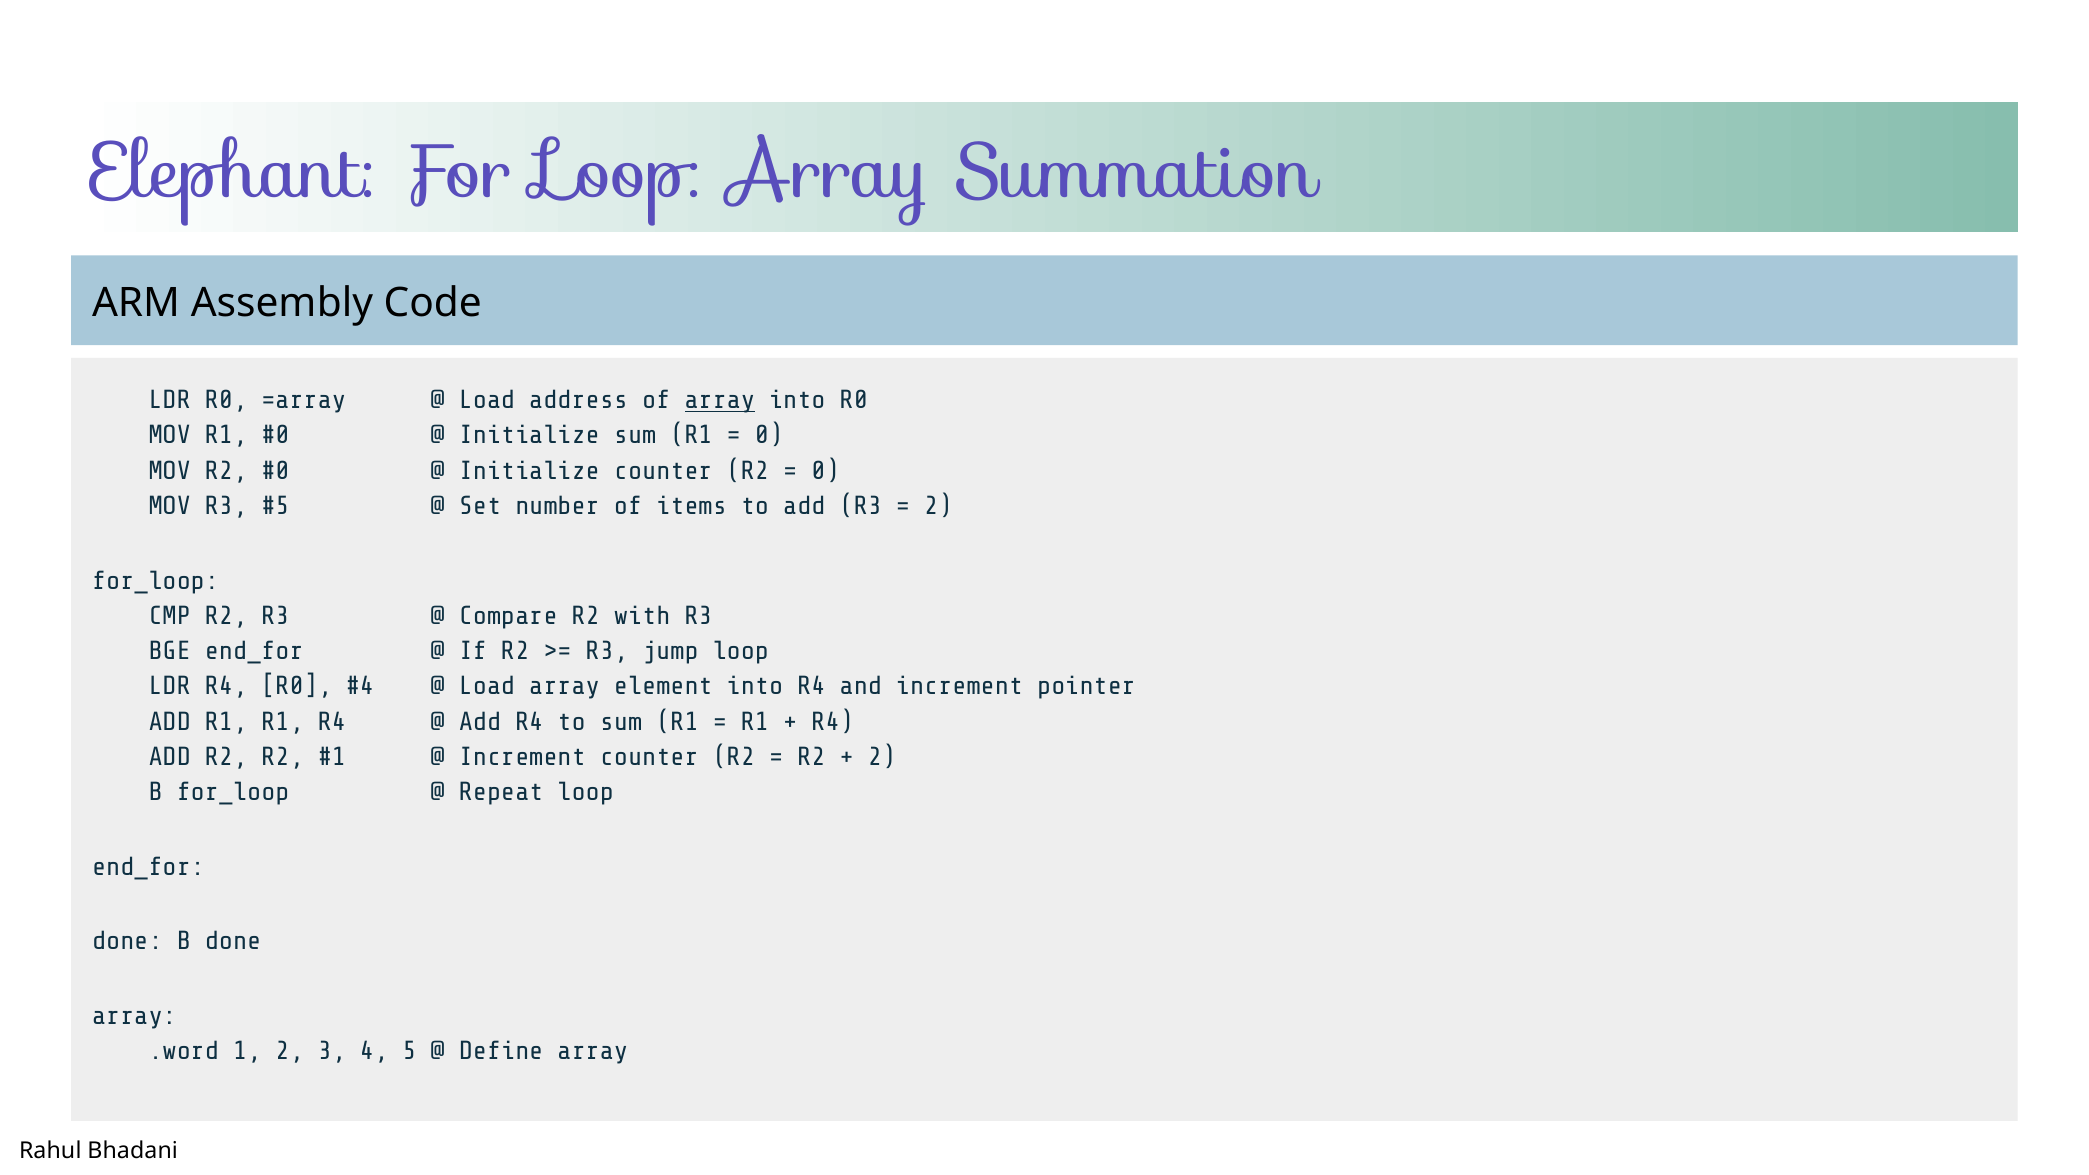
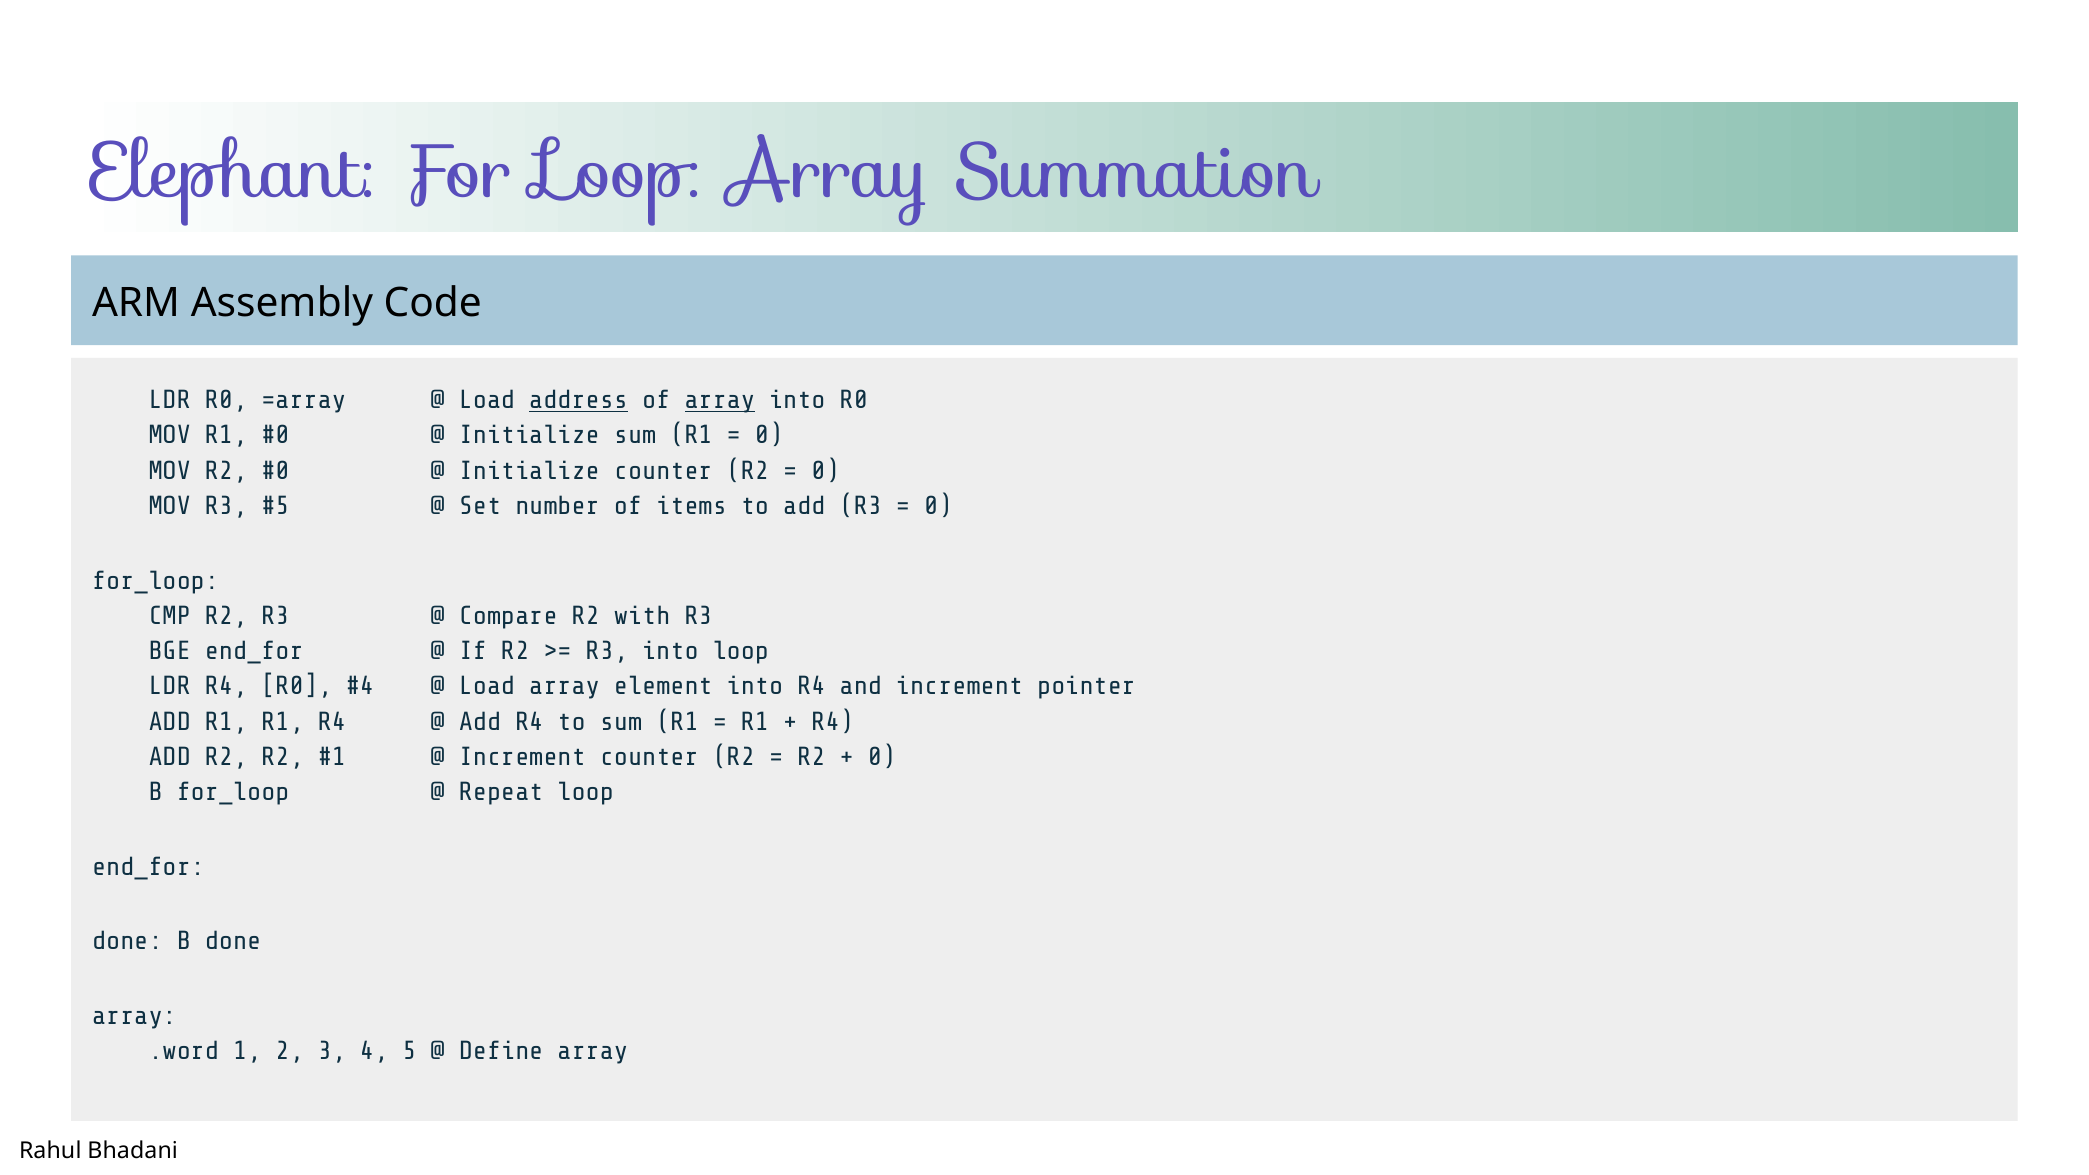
address underline: none -> present
2 at (938, 506): 2 -> 0
R3 jump: jump -> into
2 at (882, 757): 2 -> 0
